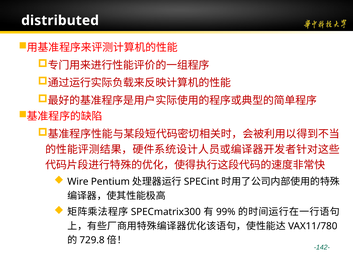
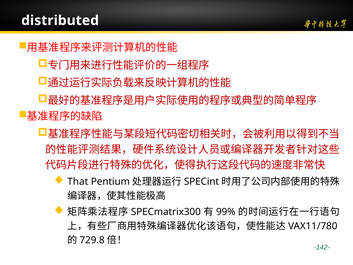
Wire: Wire -> That
